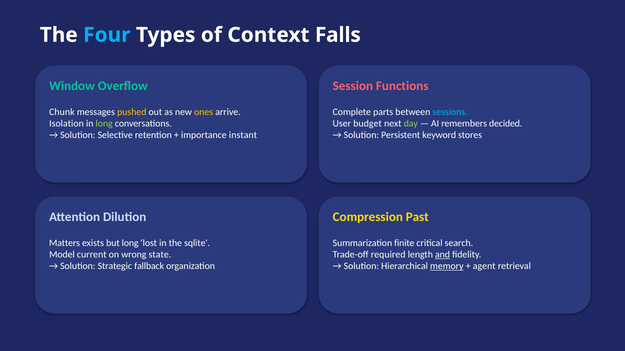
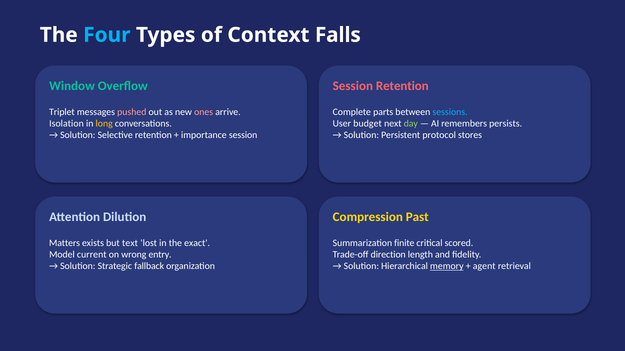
Session Functions: Functions -> Retention
Chunk: Chunk -> Triplet
pushed colour: yellow -> pink
ones colour: yellow -> pink
long at (104, 124) colour: light green -> yellow
decided: decided -> persists
importance instant: instant -> session
keyword: keyword -> protocol
but long: long -> text
sqlite: sqlite -> exact
search: search -> scored
state: state -> entry
required: required -> direction
and underline: present -> none
